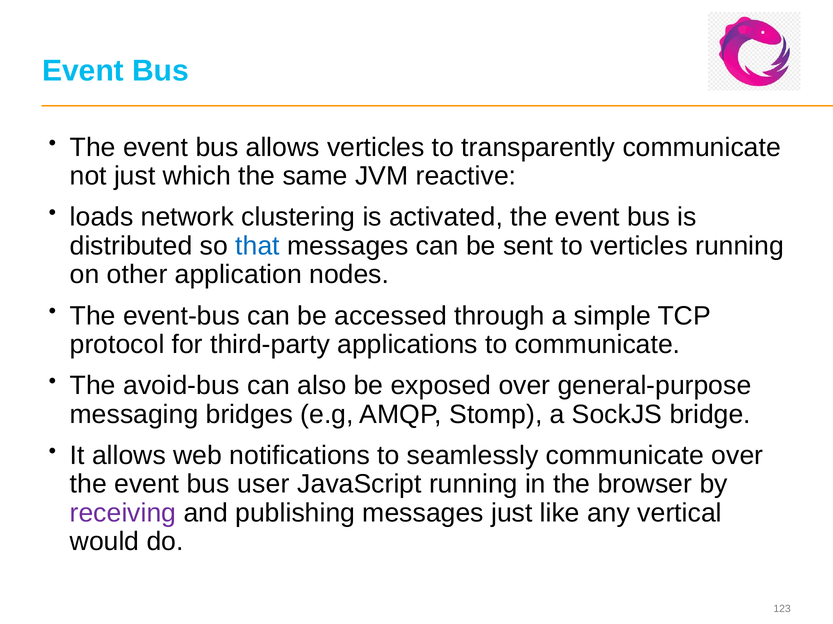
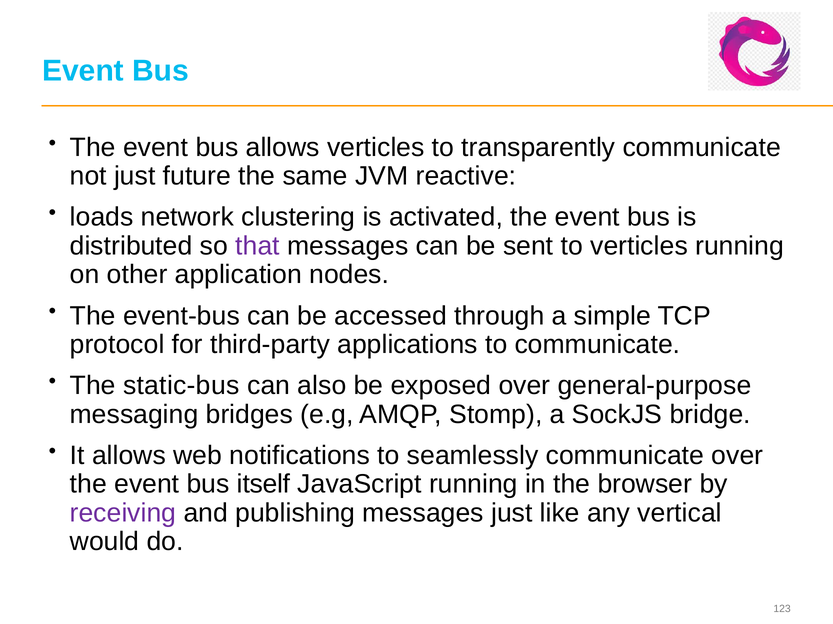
which: which -> future
that colour: blue -> purple
avoid-bus: avoid-bus -> static-bus
user: user -> itself
